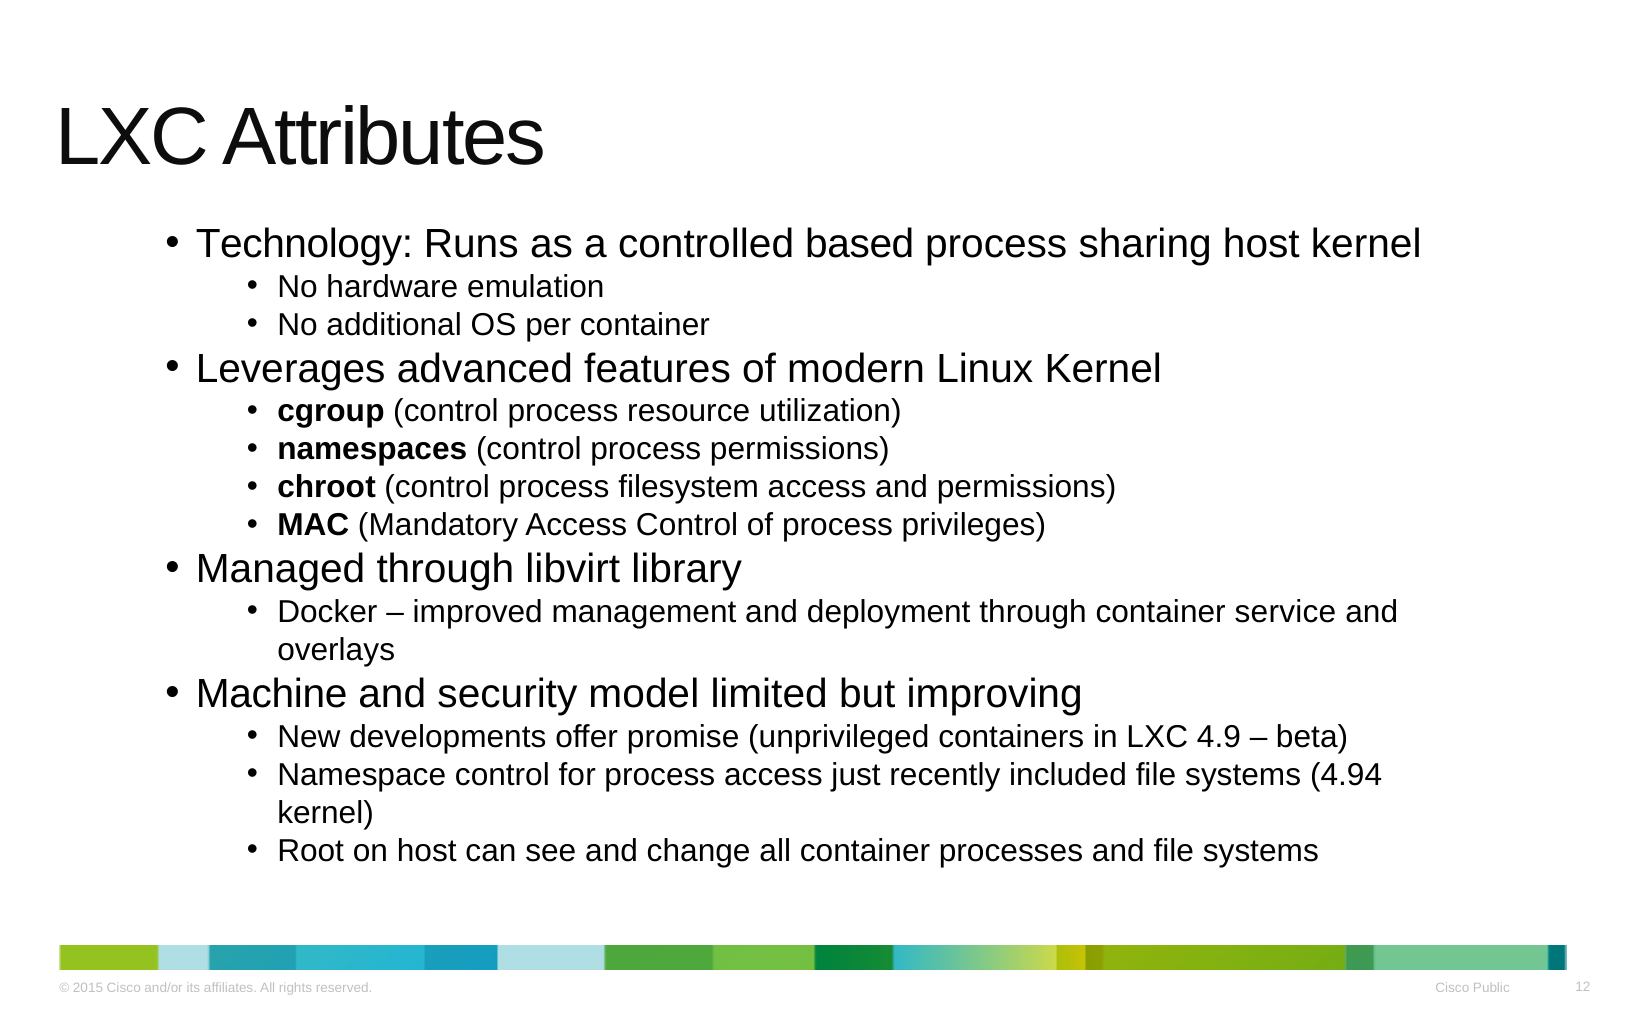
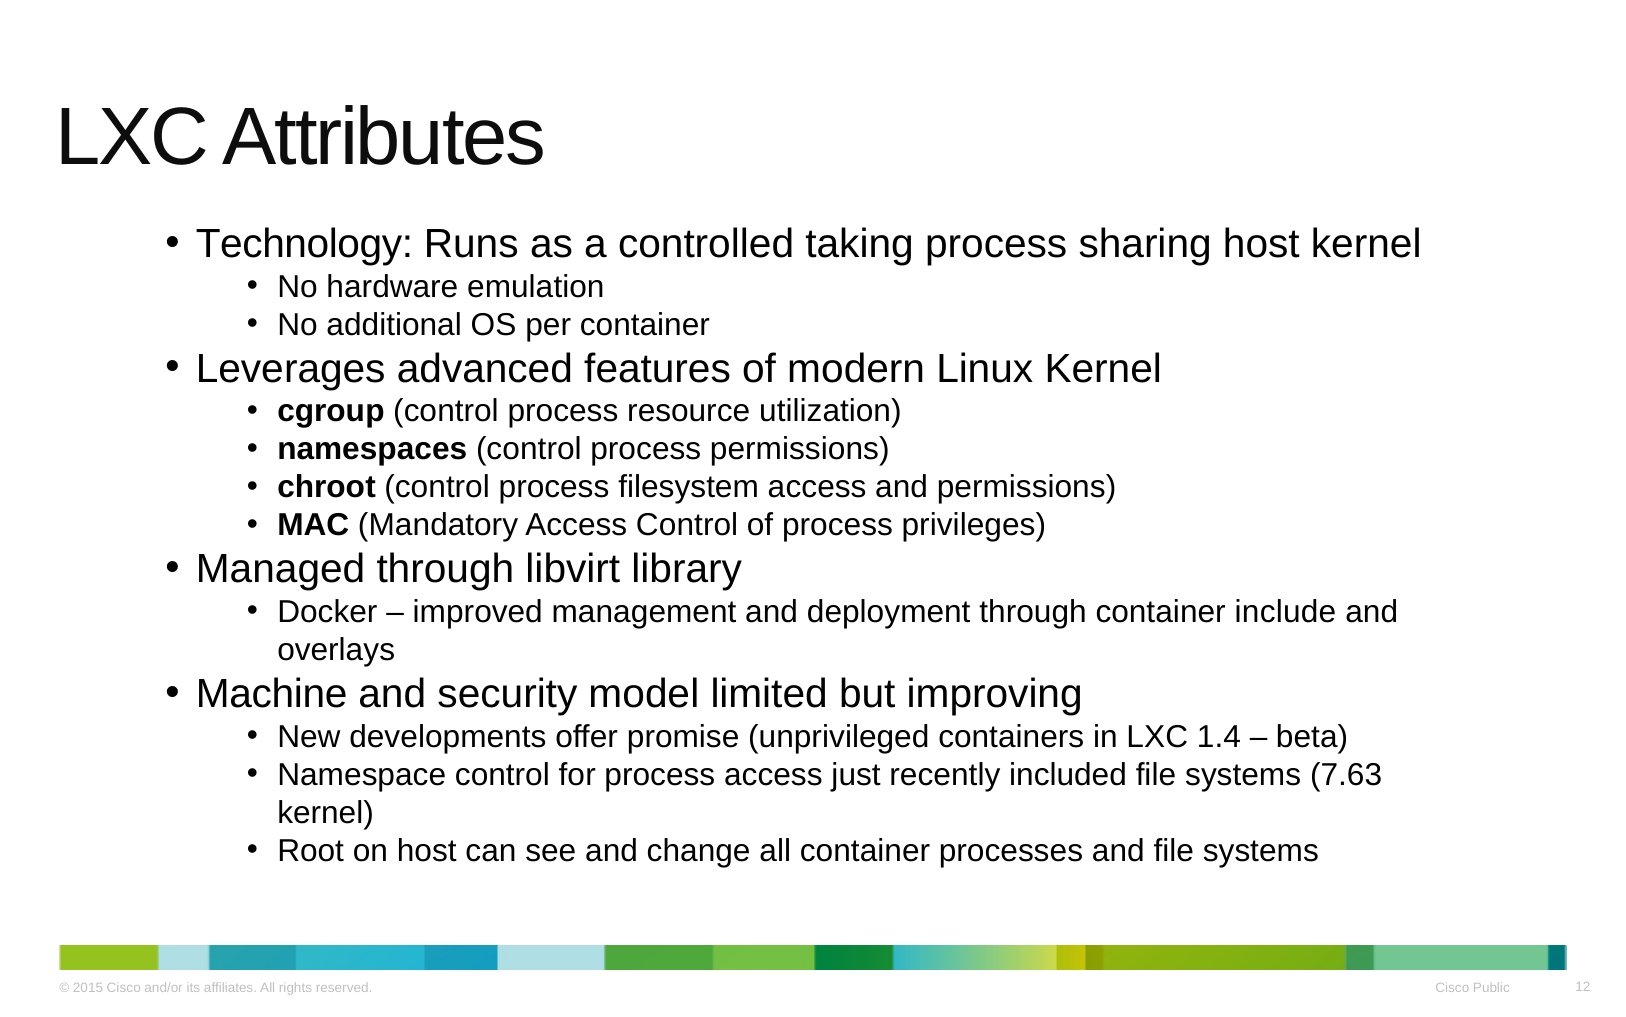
based: based -> taking
service: service -> include
4.9: 4.9 -> 1.4
4.94: 4.94 -> 7.63
